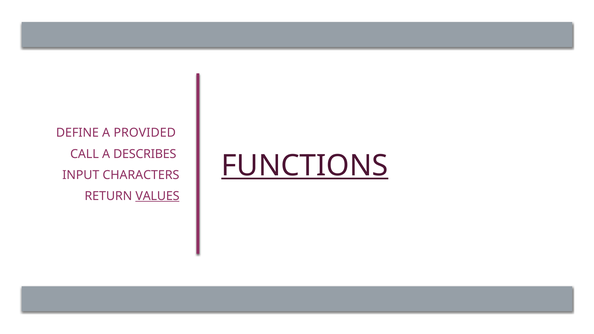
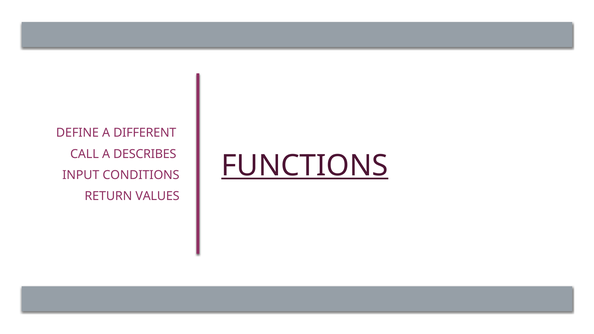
PROVIDED: PROVIDED -> DIFFERENT
CHARACTERS: CHARACTERS -> CONDITIONS
VALUES underline: present -> none
